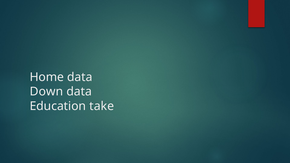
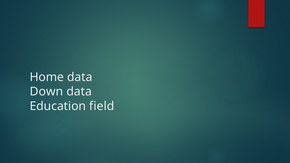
take: take -> field
